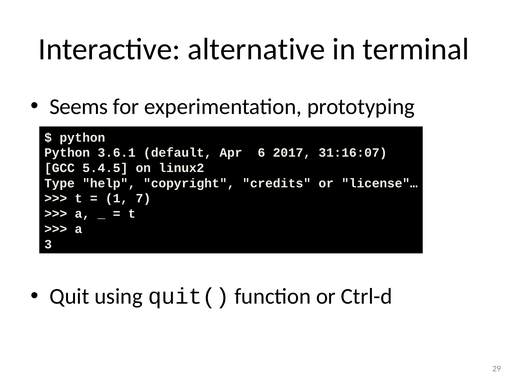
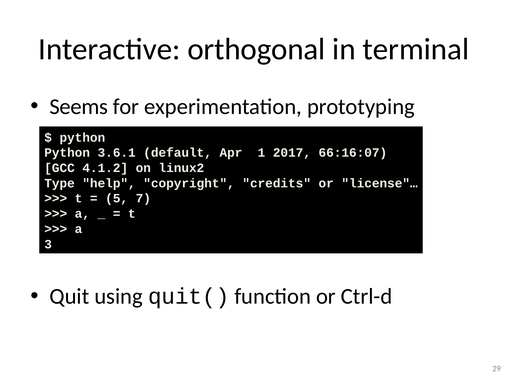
alternative: alternative -> orthogonal
6: 6 -> 1
31:16:07: 31:16:07 -> 66:16:07
5.4.5: 5.4.5 -> 4.1.2
1: 1 -> 5
